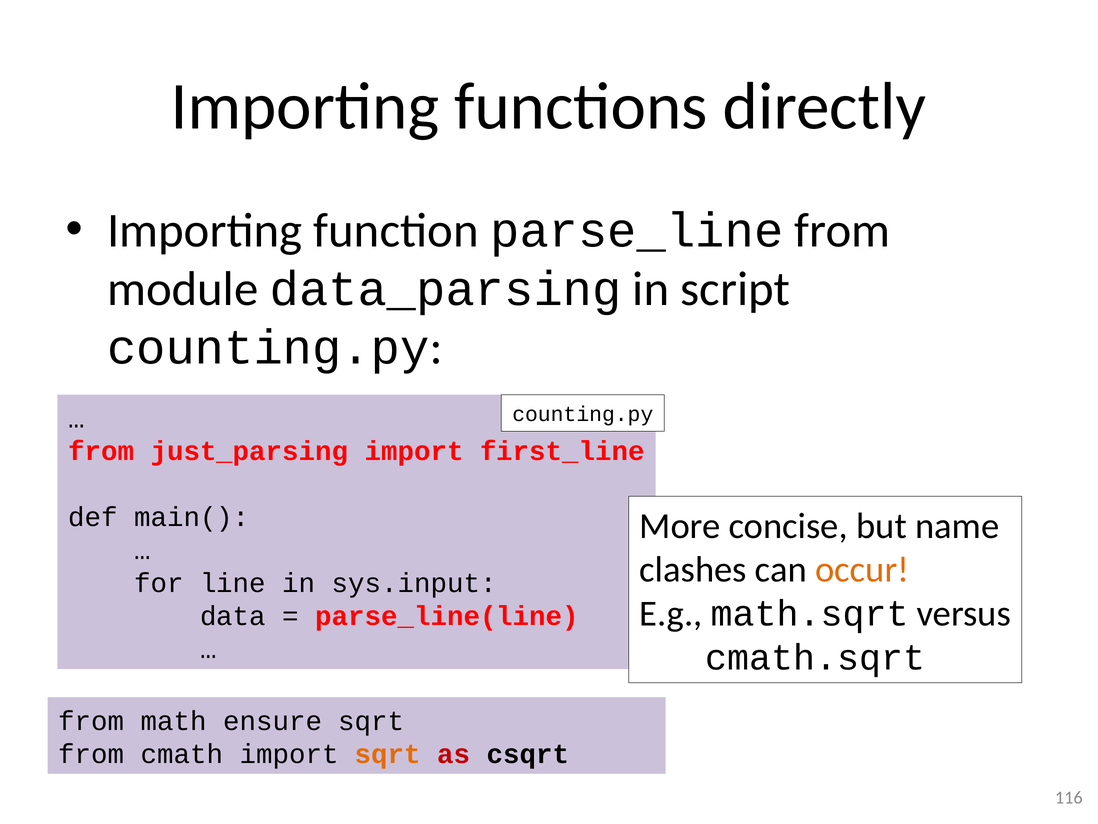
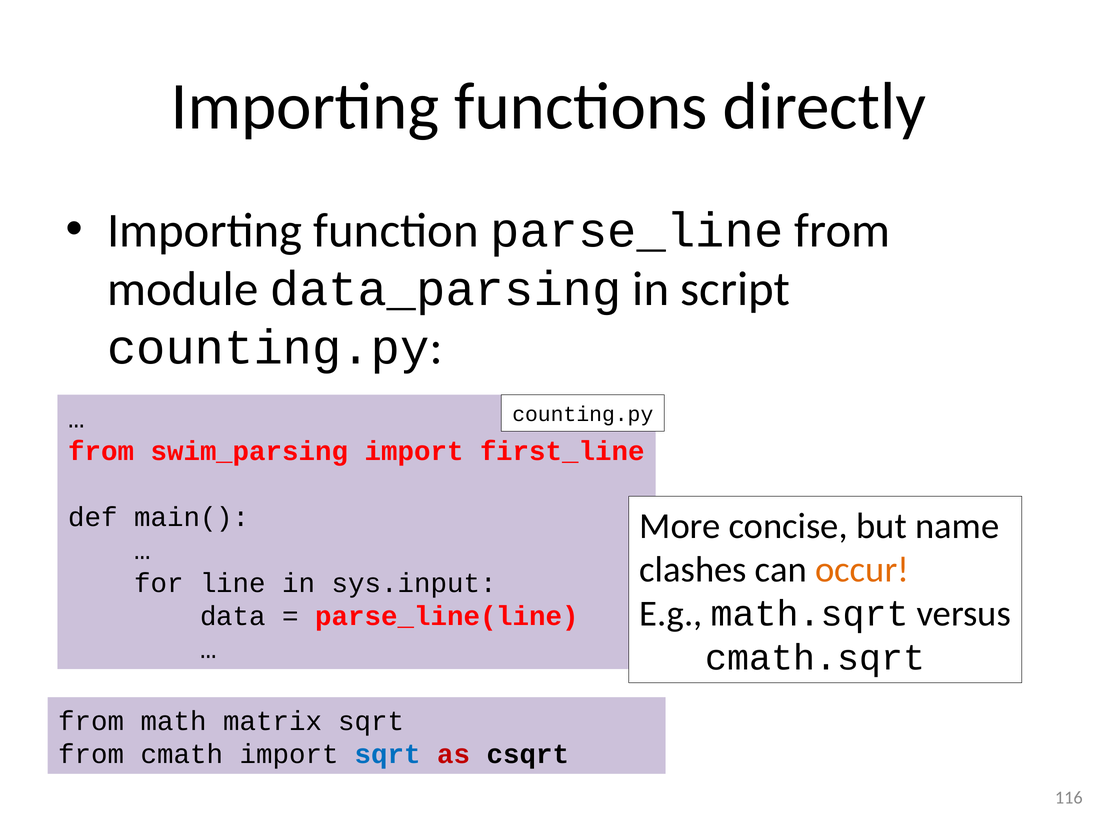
just_parsing: just_parsing -> swim_parsing
ensure: ensure -> matrix
sqrt at (388, 753) colour: orange -> blue
